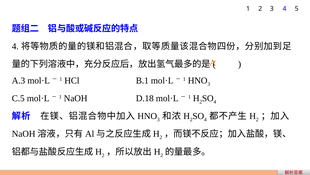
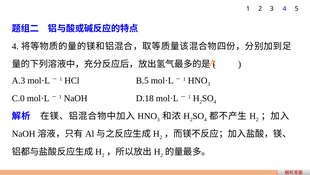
B.1: B.1 -> B.5
C.5: C.5 -> C.0
